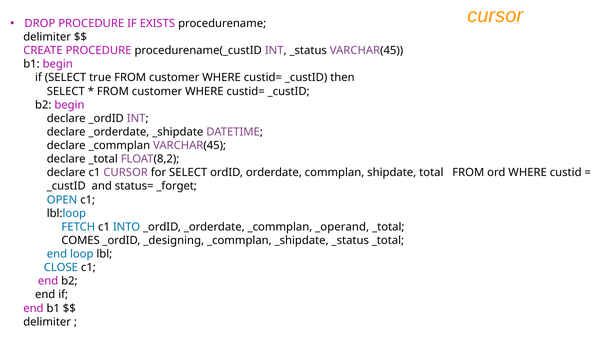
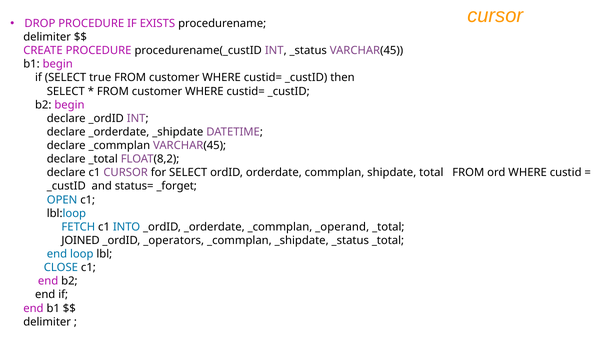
COMES: COMES -> JOINED
_designing: _designing -> _operators
